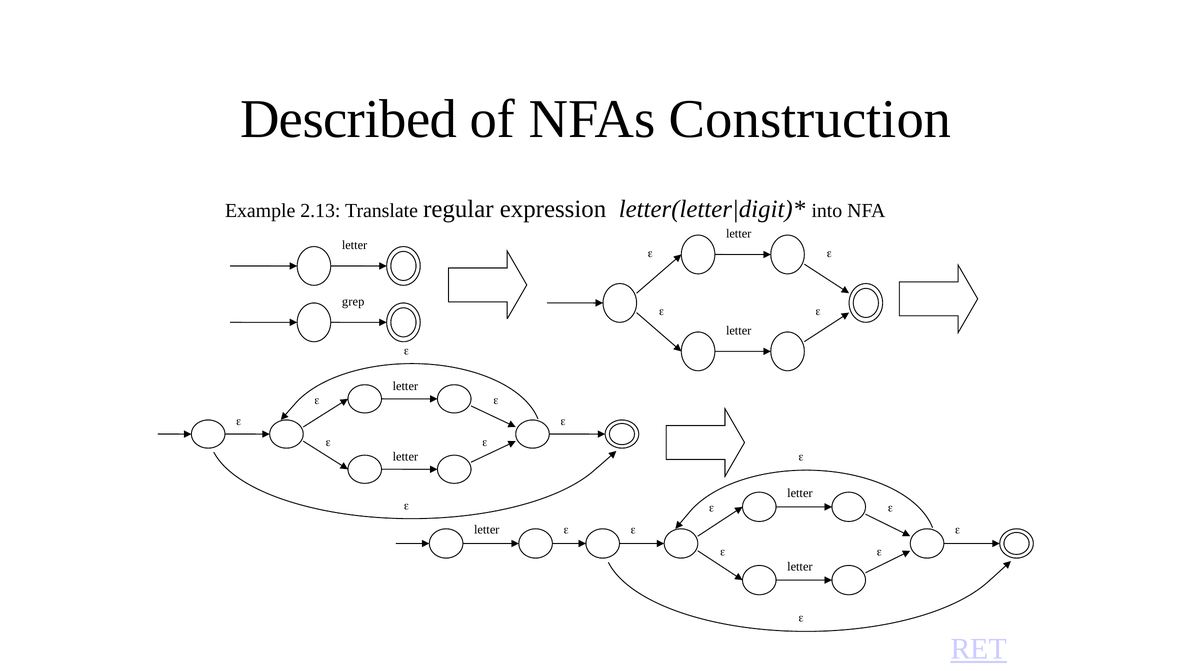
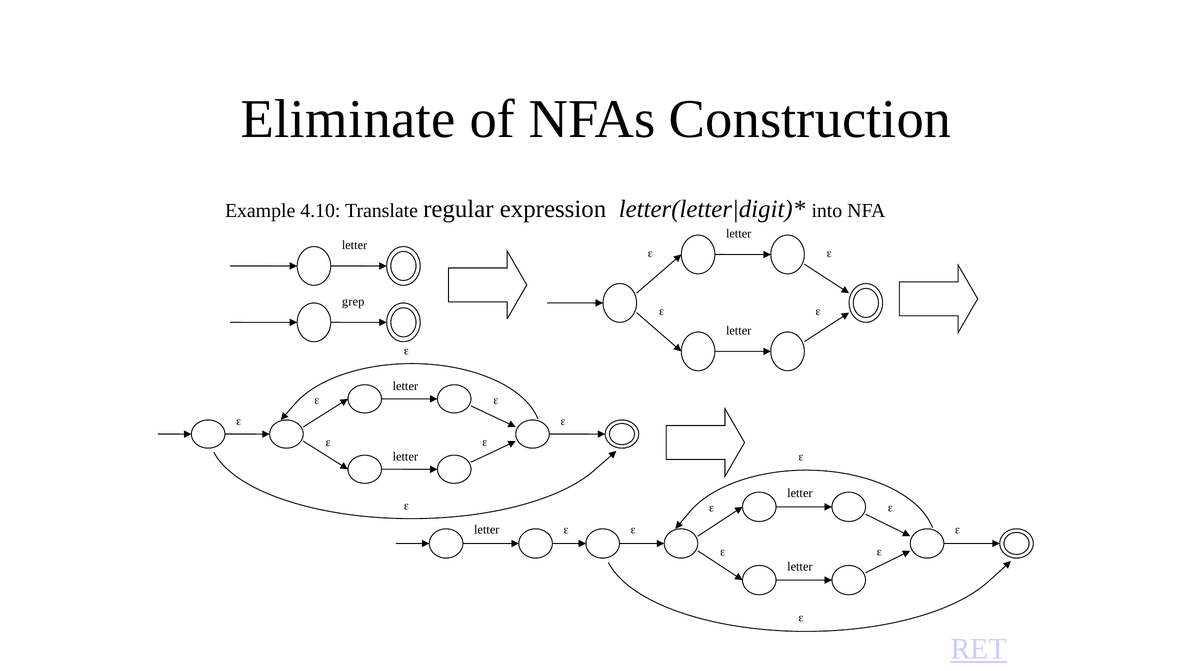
Described: Described -> Eliminate
2.13: 2.13 -> 4.10
